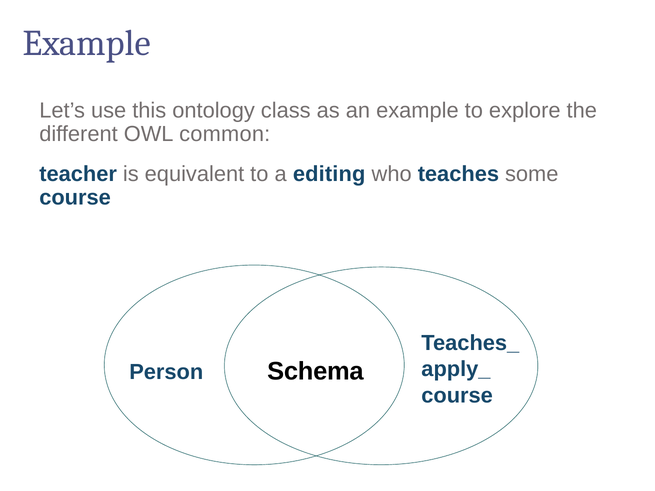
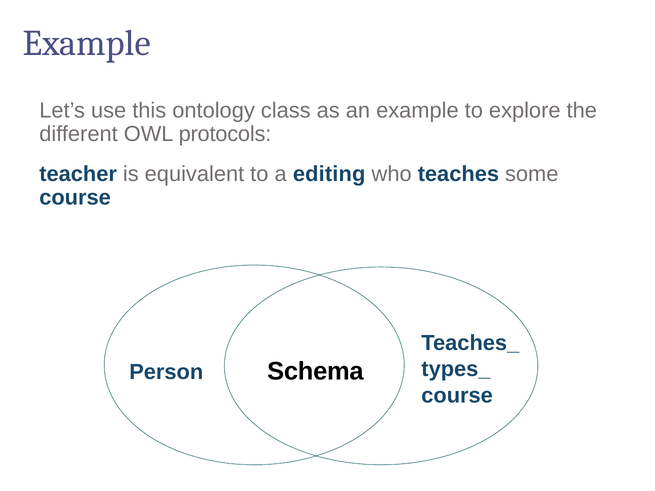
common: common -> protocols
apply_: apply_ -> types_
